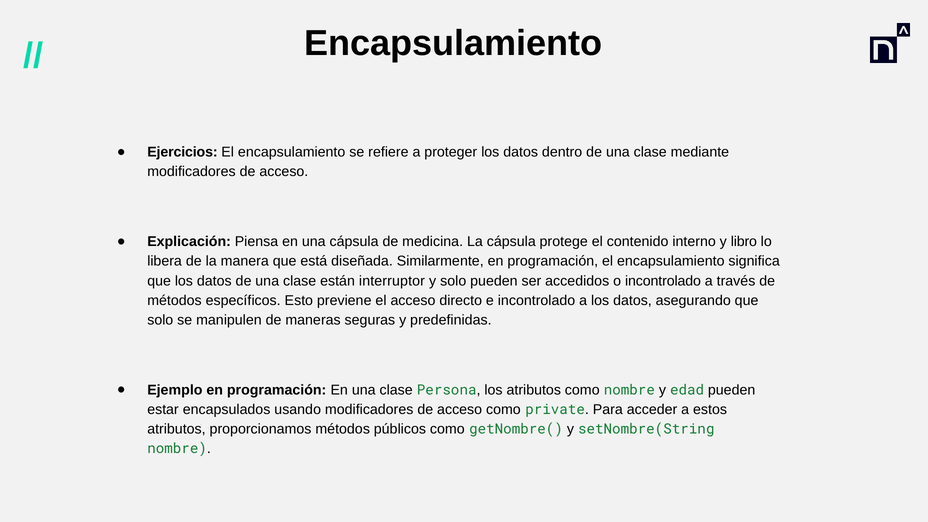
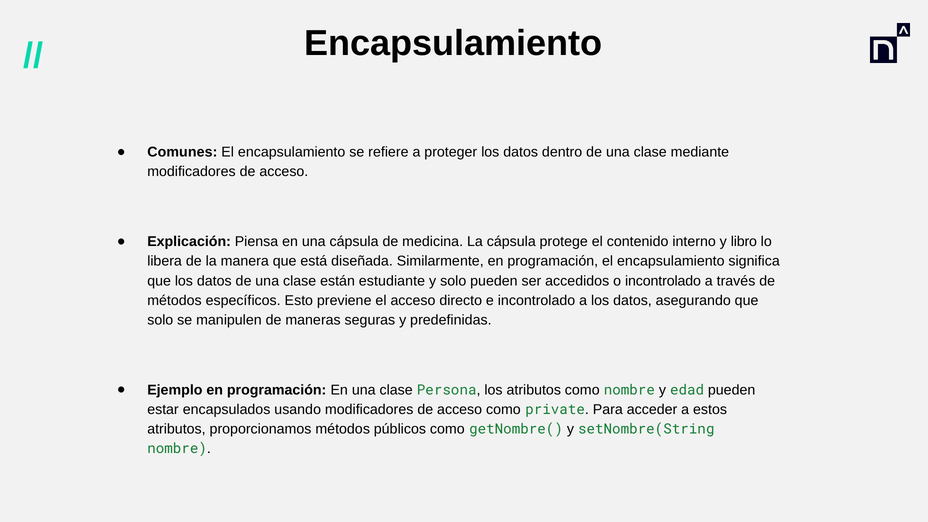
Ejercicios: Ejercicios -> Comunes
interruptor: interruptor -> estudiante
